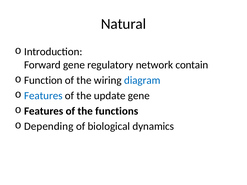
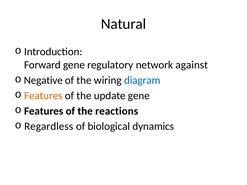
contain: contain -> against
Function: Function -> Negative
Features at (43, 96) colour: blue -> orange
functions: functions -> reactions
Depending: Depending -> Regardless
